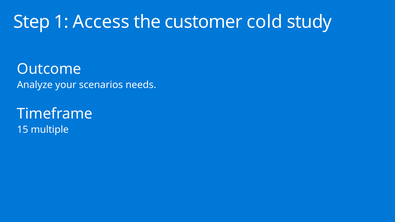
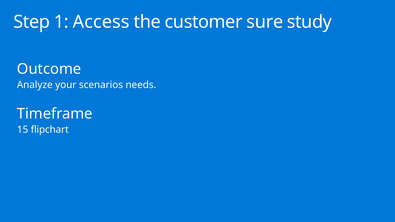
cold: cold -> sure
multiple: multiple -> flipchart
